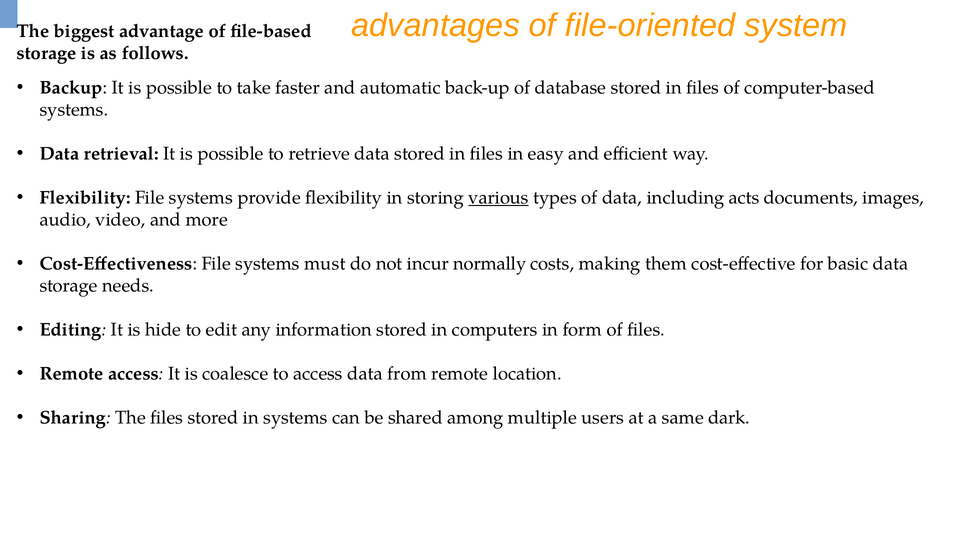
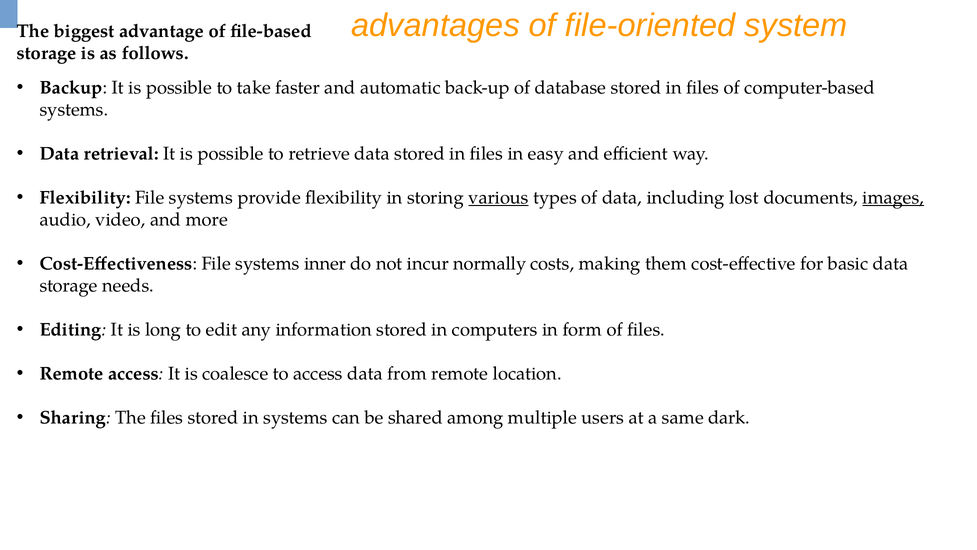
acts: acts -> lost
images underline: none -> present
must: must -> inner
hide: hide -> long
